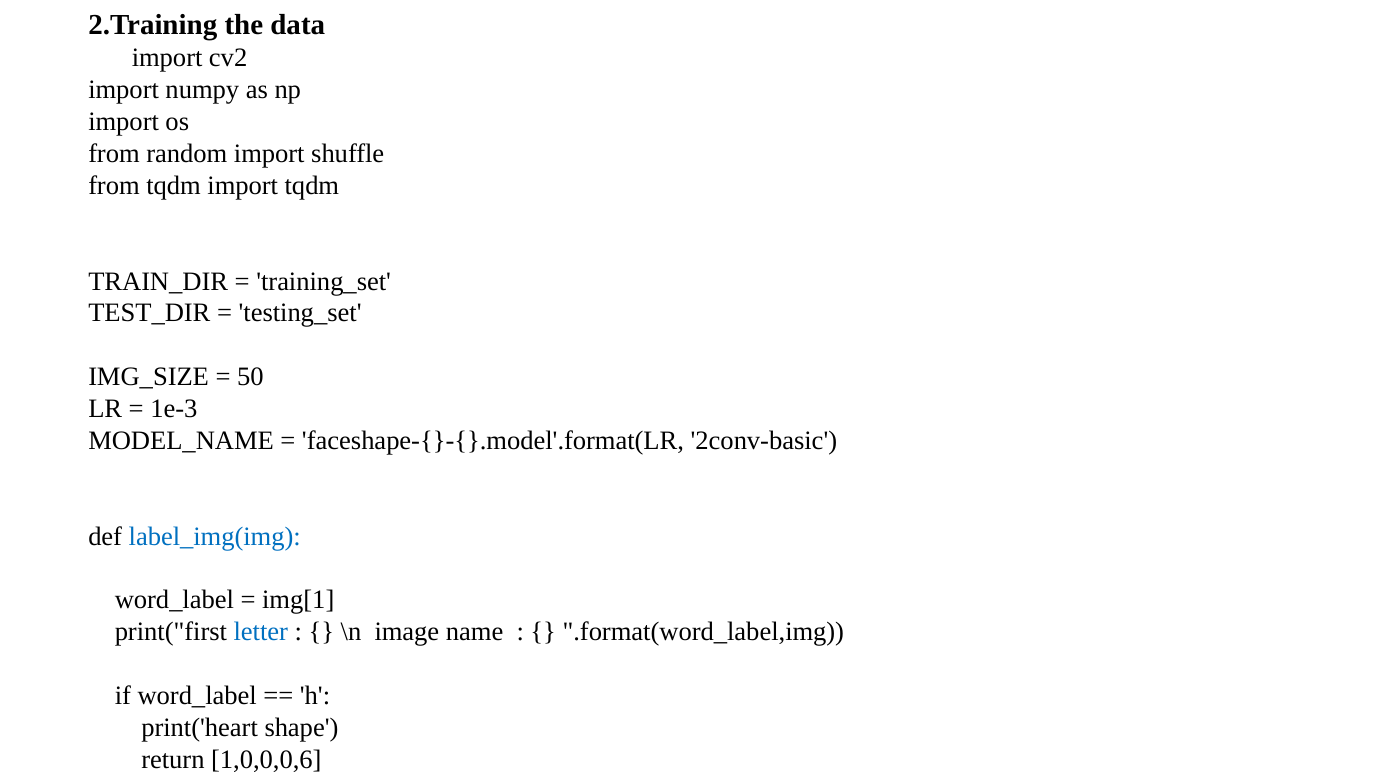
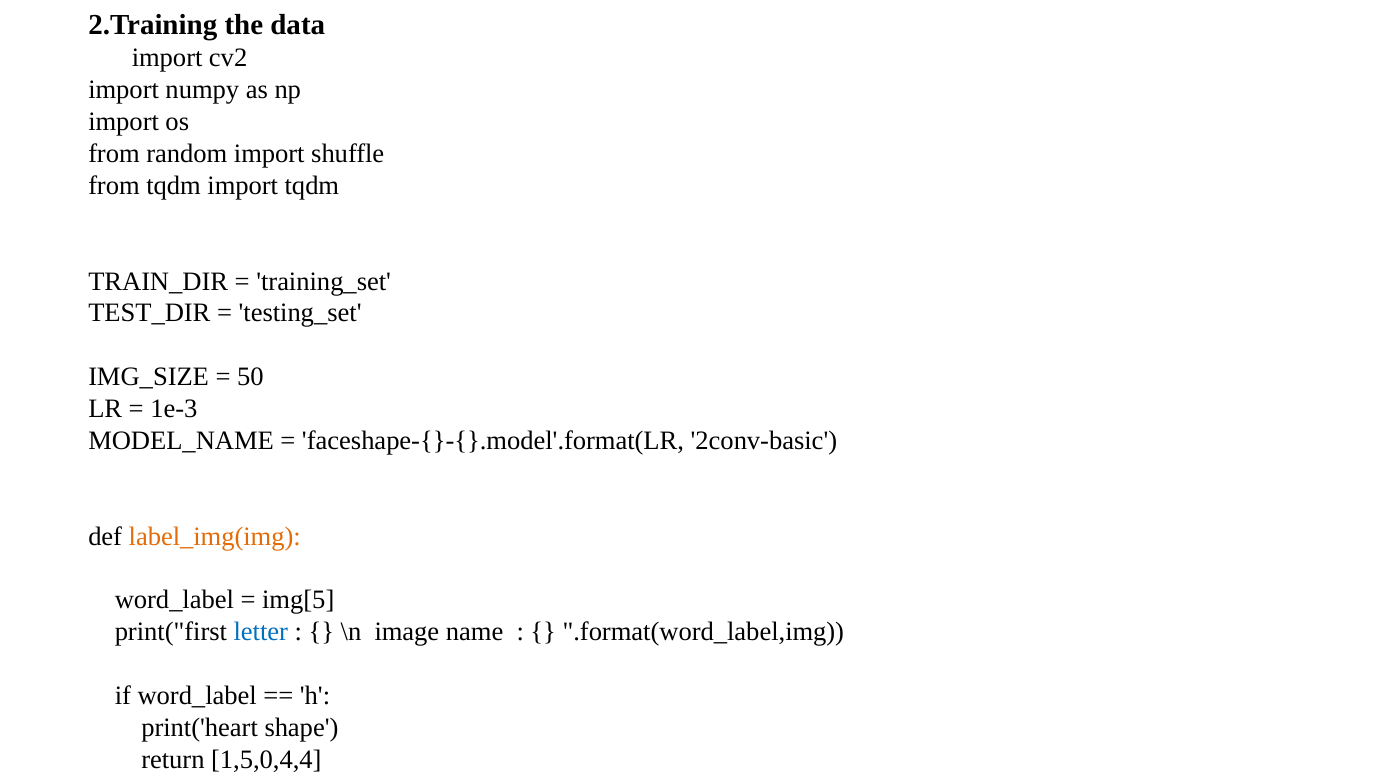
label_img(img colour: blue -> orange
img[1: img[1 -> img[5
1,0,0,0,6: 1,0,0,0,6 -> 1,5,0,4,4
